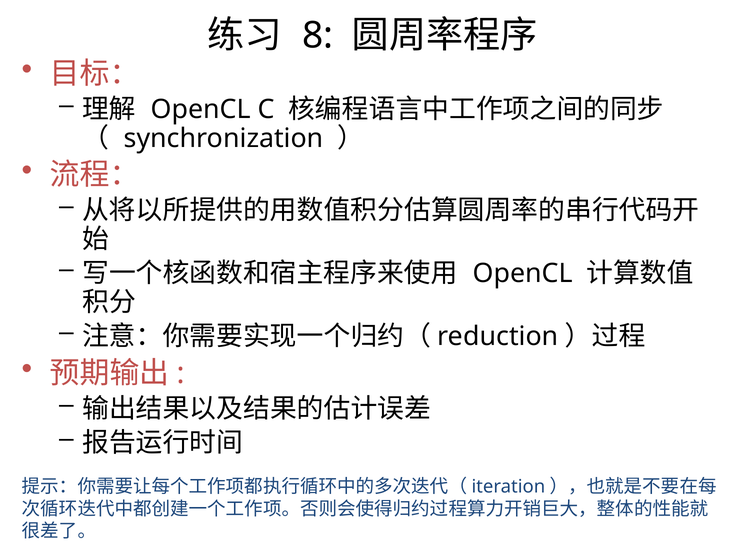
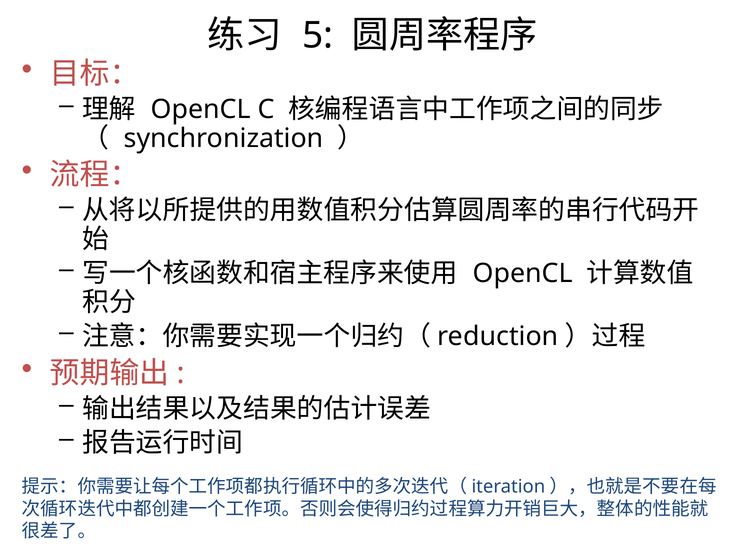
8: 8 -> 5
